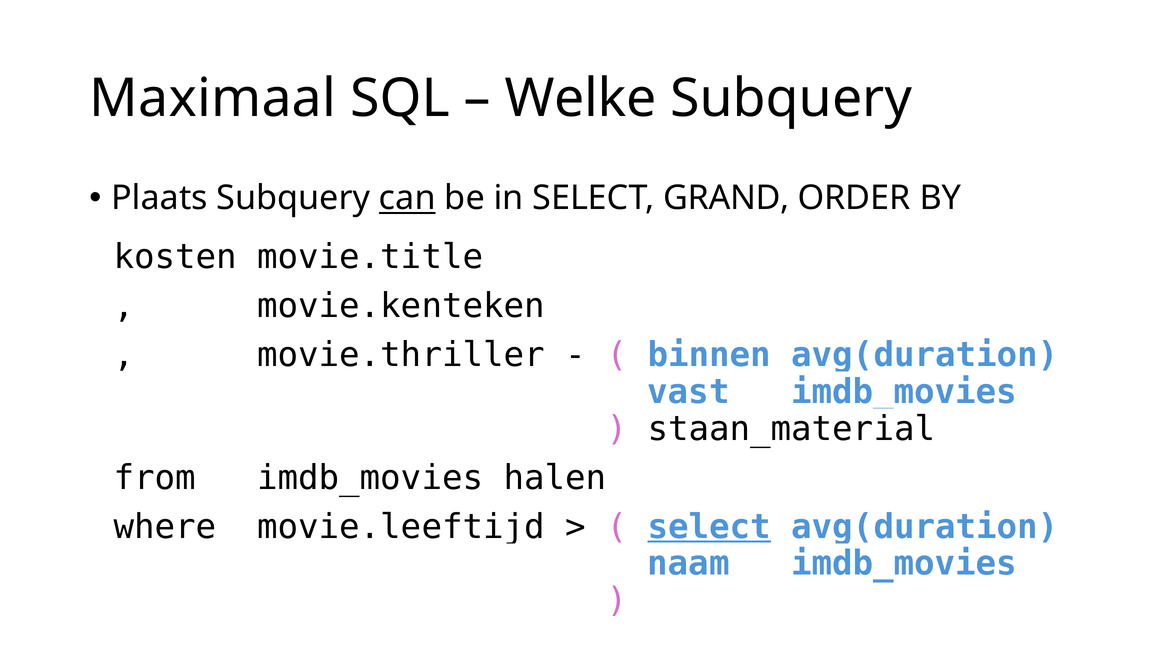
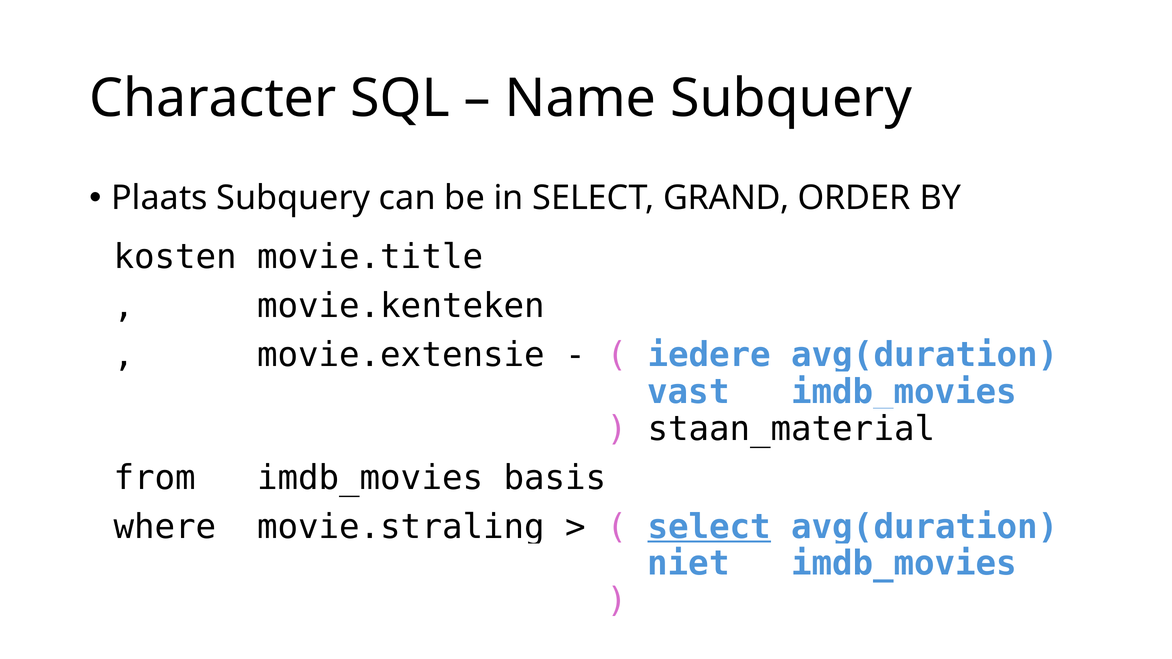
Maximaal: Maximaal -> Character
Welke: Welke -> Name
can underline: present -> none
movie.thriller: movie.thriller -> movie.extensie
binnen: binnen -> iedere
halen: halen -> basis
movie.leeftijd: movie.leeftijd -> movie.straling
naam: naam -> niet
